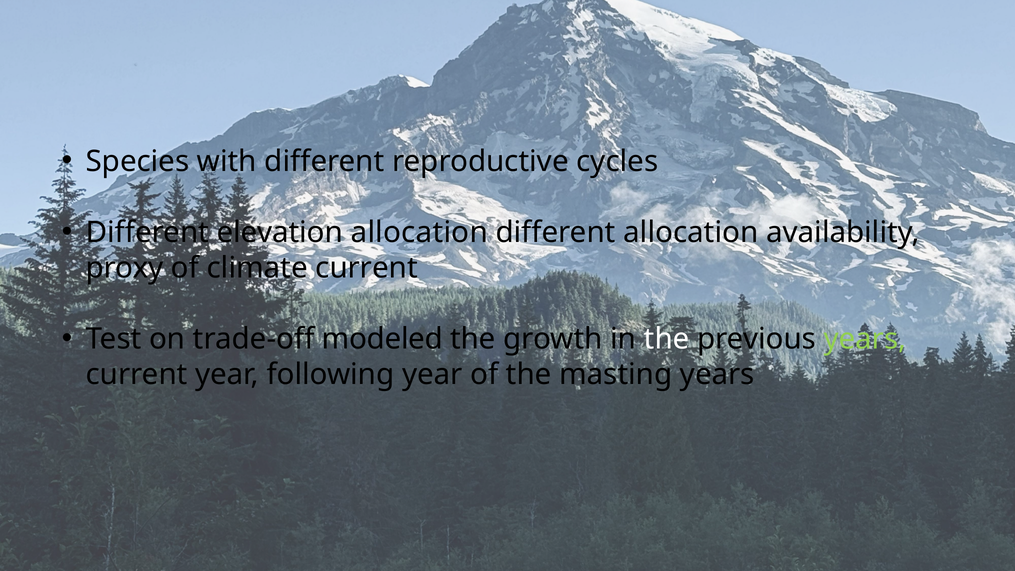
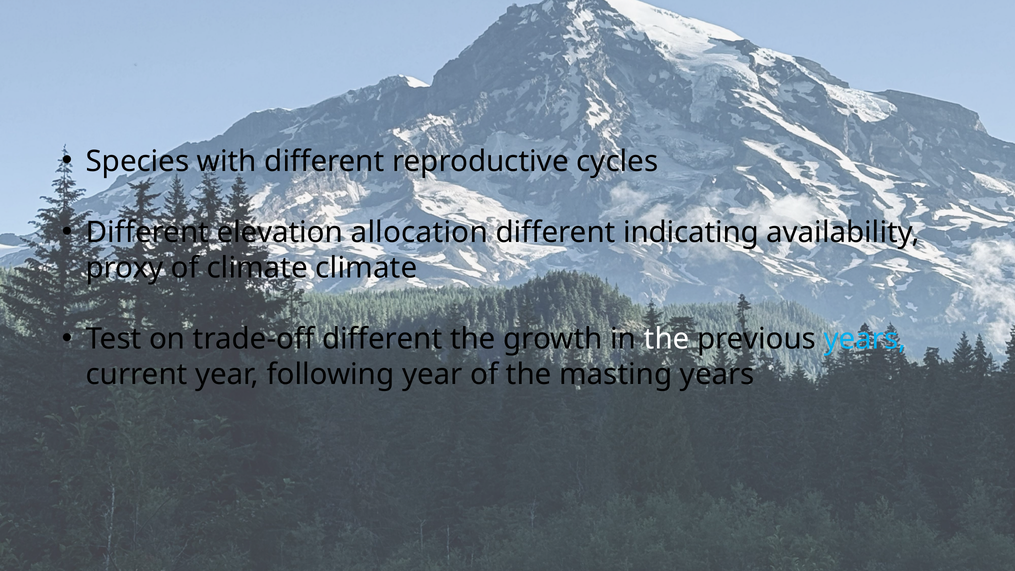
different allocation: allocation -> indicating
climate current: current -> climate
trade-off modeled: modeled -> different
years at (865, 339) colour: light green -> light blue
